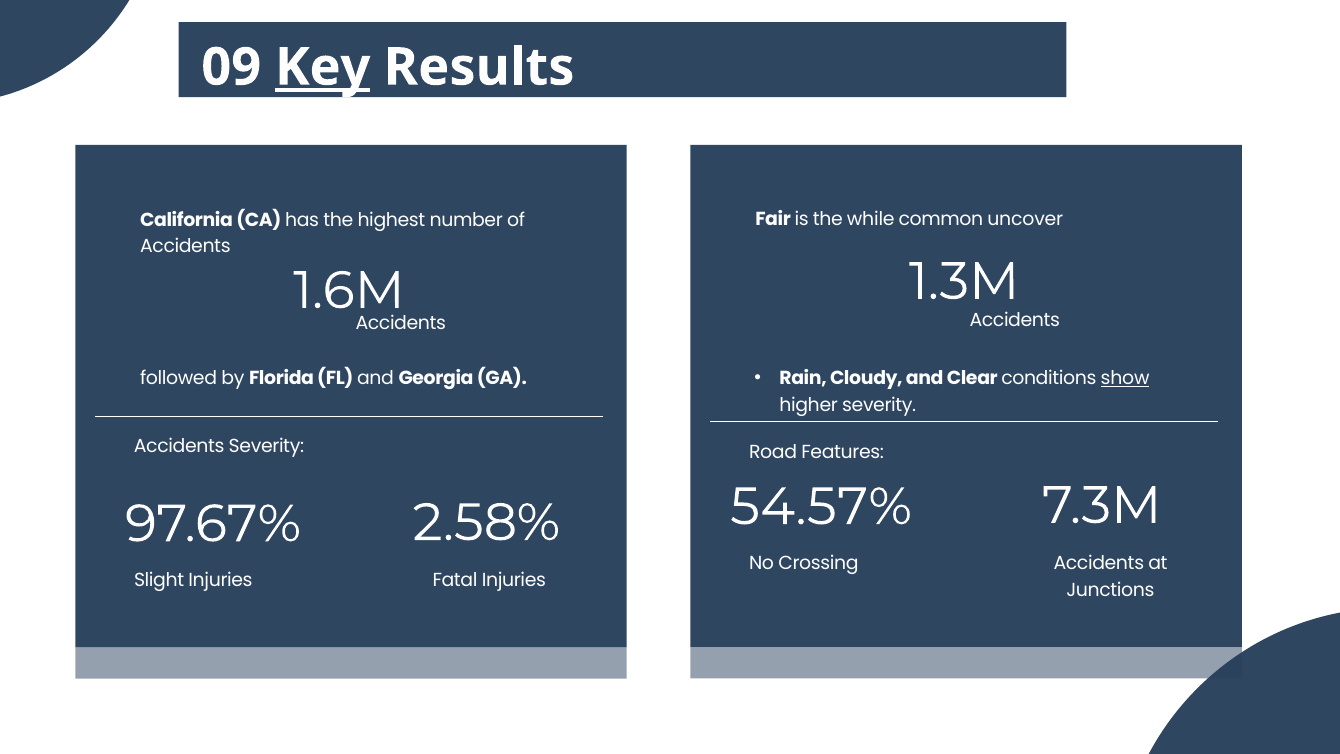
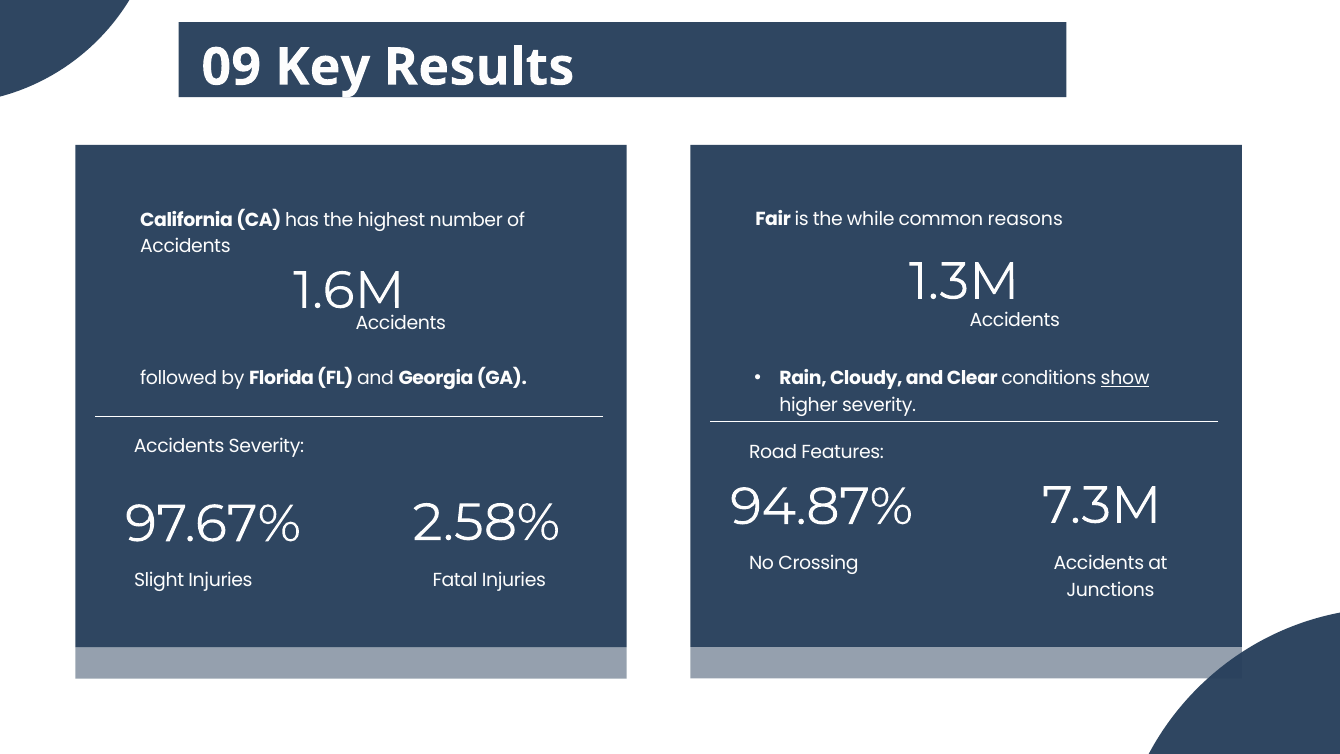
Key underline: present -> none
uncover: uncover -> reasons
54.57%: 54.57% -> 94.87%
